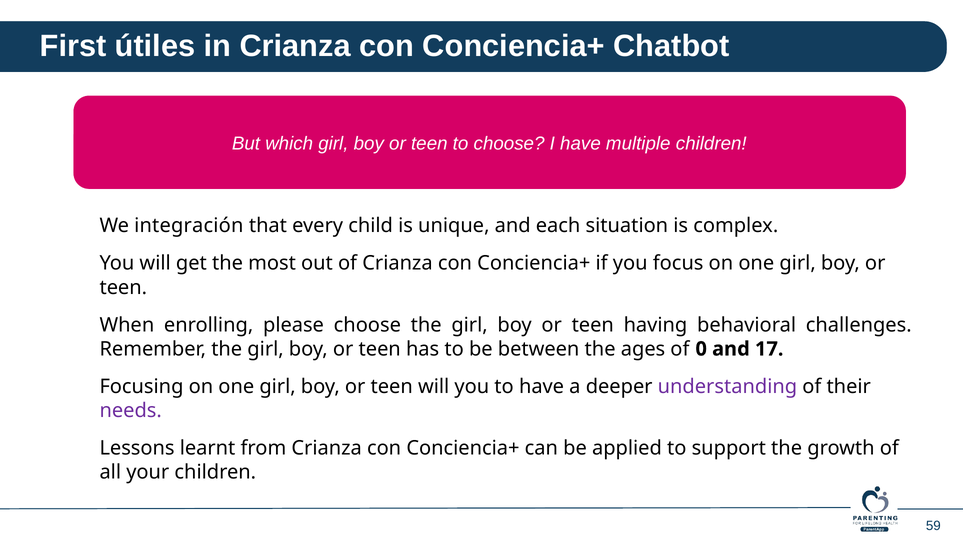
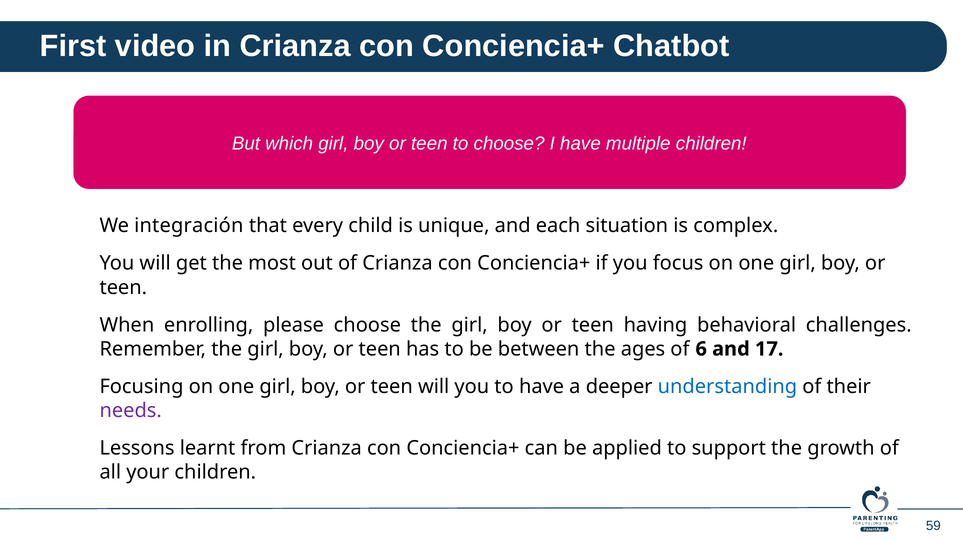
útiles: útiles -> video
0: 0 -> 6
understanding colour: purple -> blue
